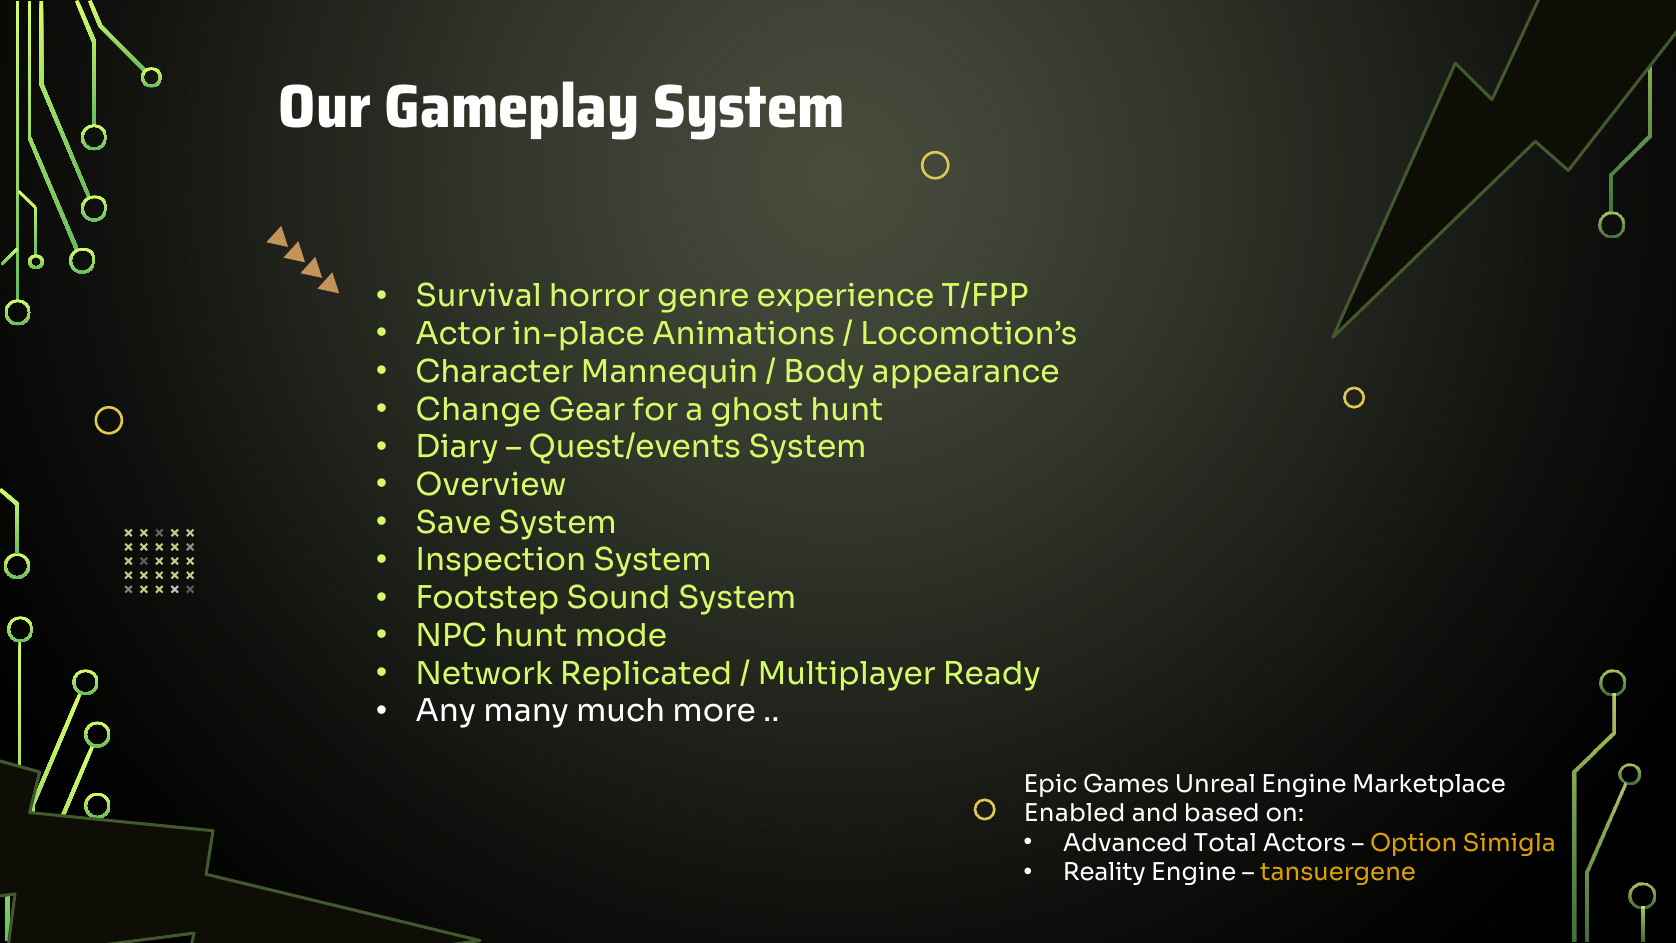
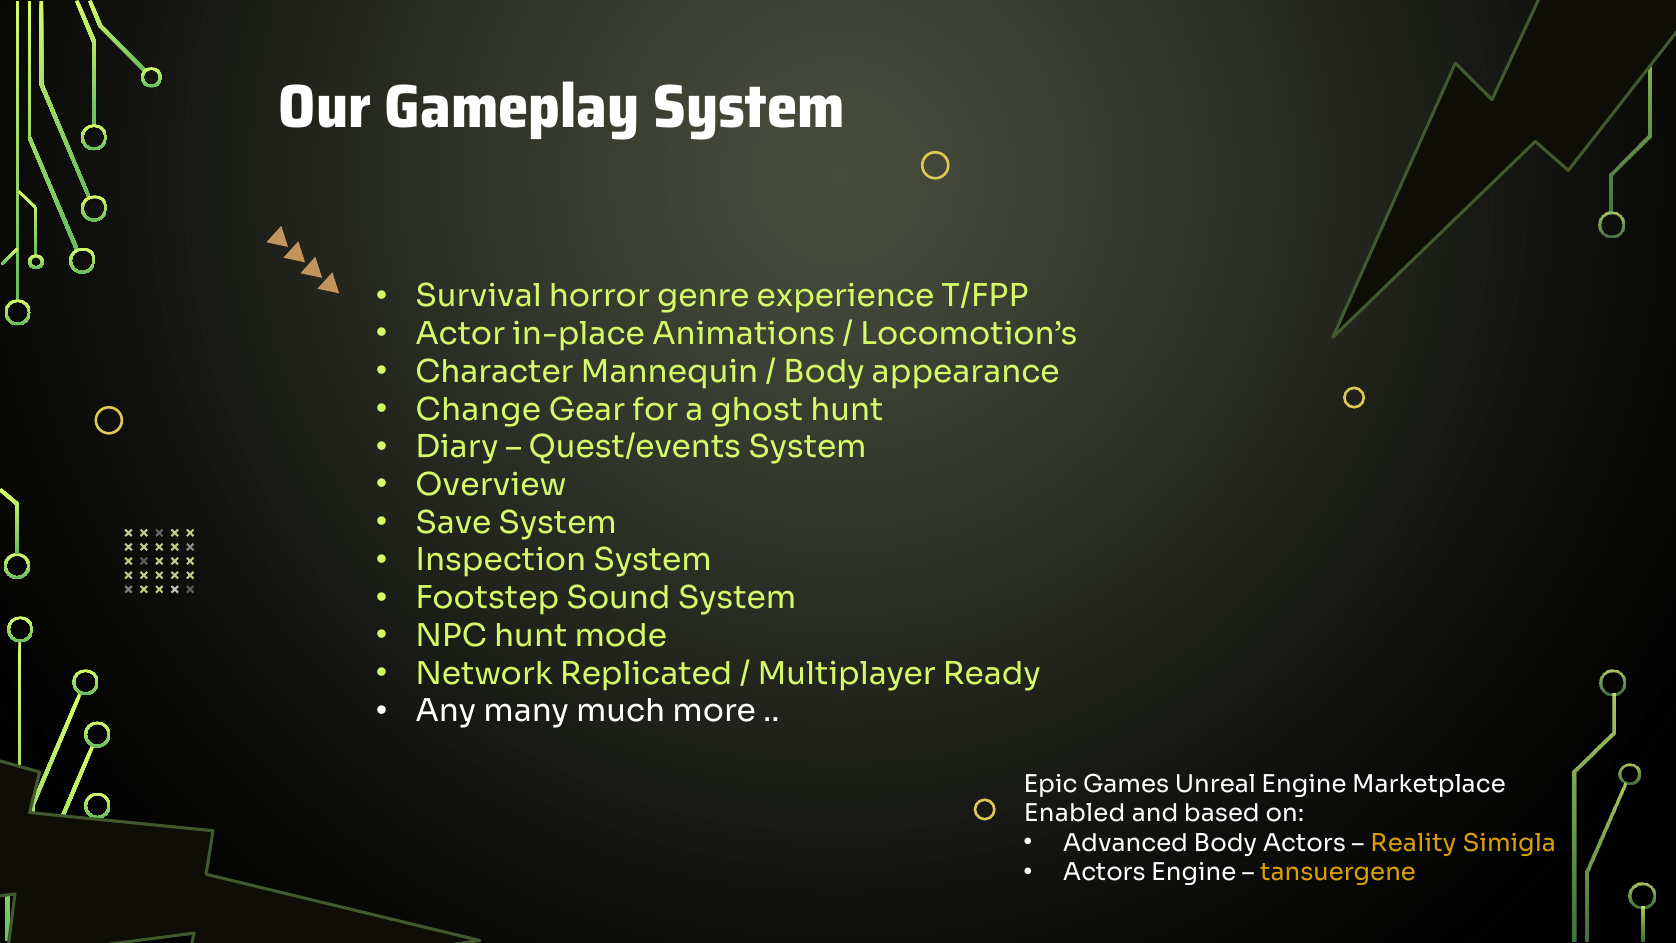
Advanced Total: Total -> Body
Option: Option -> Reality
Reality at (1104, 872): Reality -> Actors
